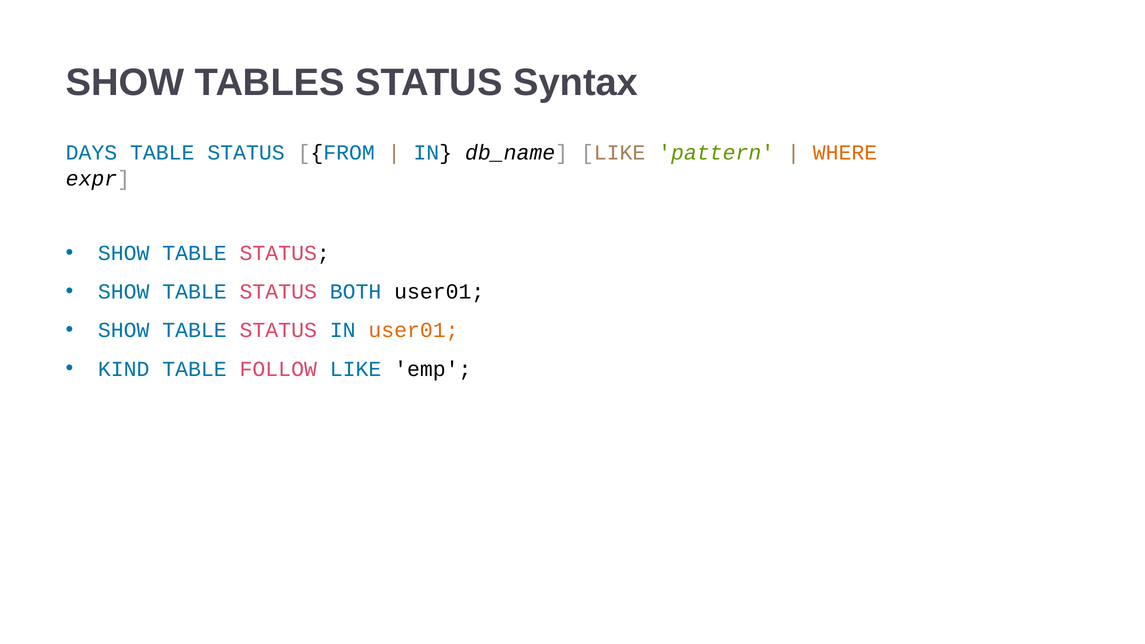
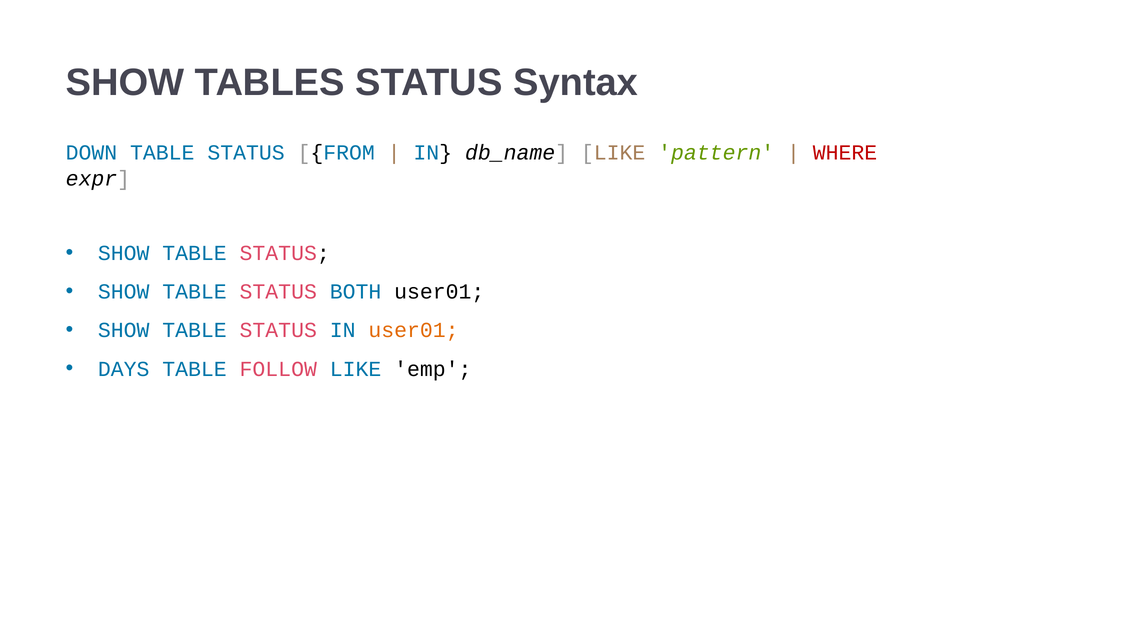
DAYS: DAYS -> DOWN
WHERE colour: orange -> red
KIND: KIND -> DAYS
